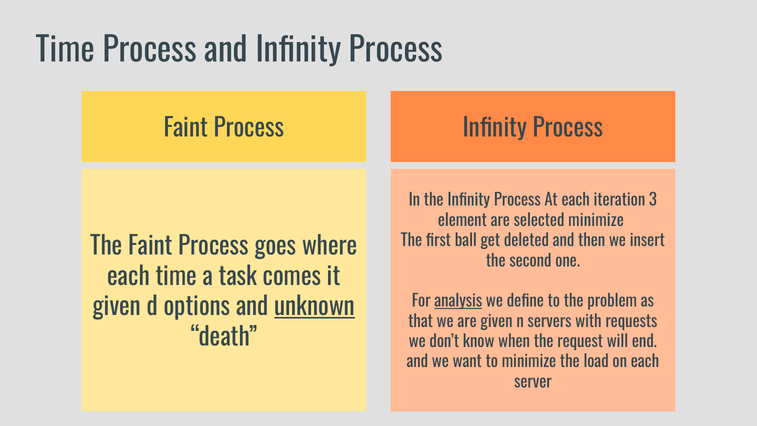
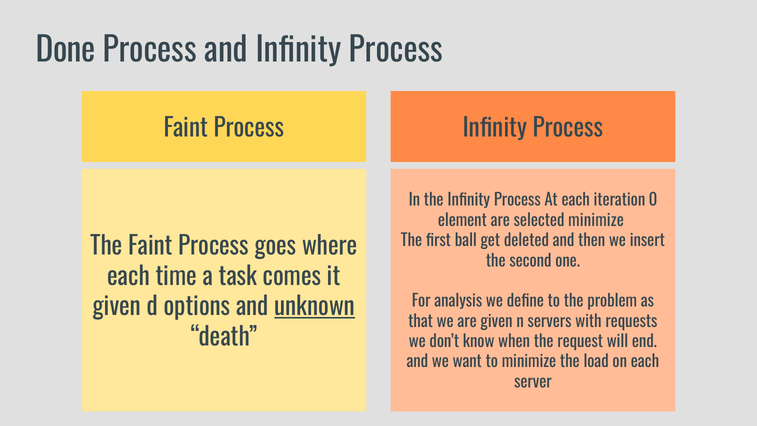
Time at (65, 51): Time -> Done
3: 3 -> 0
analysis underline: present -> none
